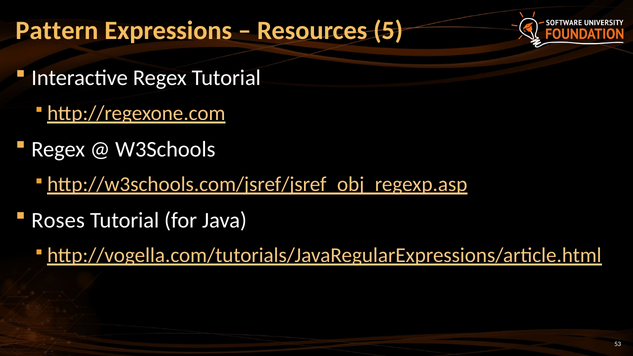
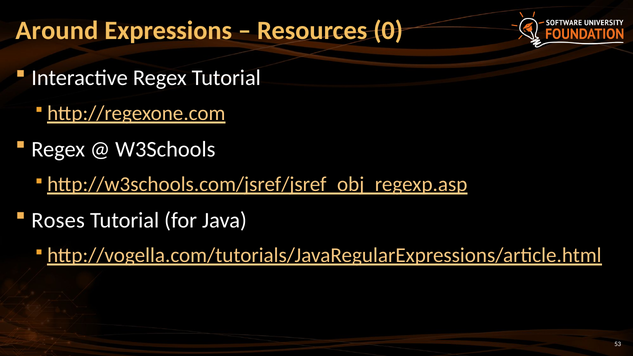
Pattern: Pattern -> Around
5: 5 -> 0
